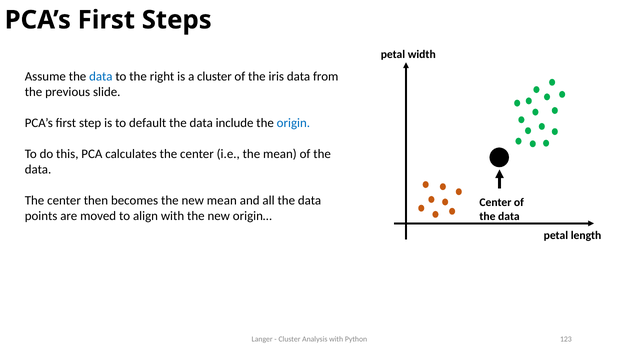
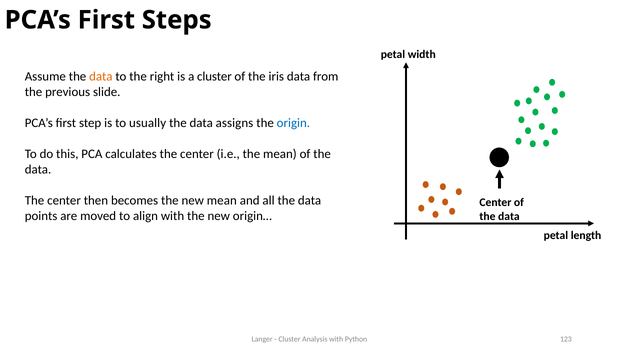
data at (101, 77) colour: blue -> orange
default: default -> usually
include: include -> assigns
